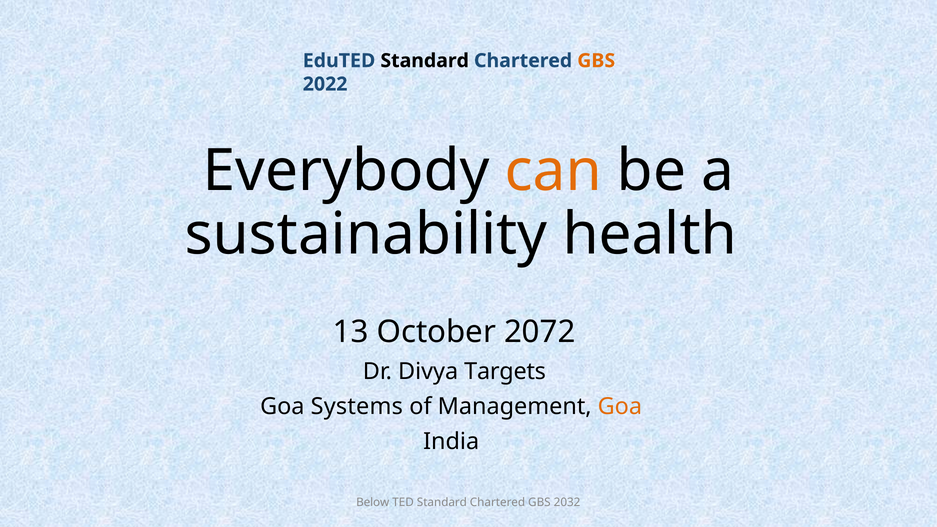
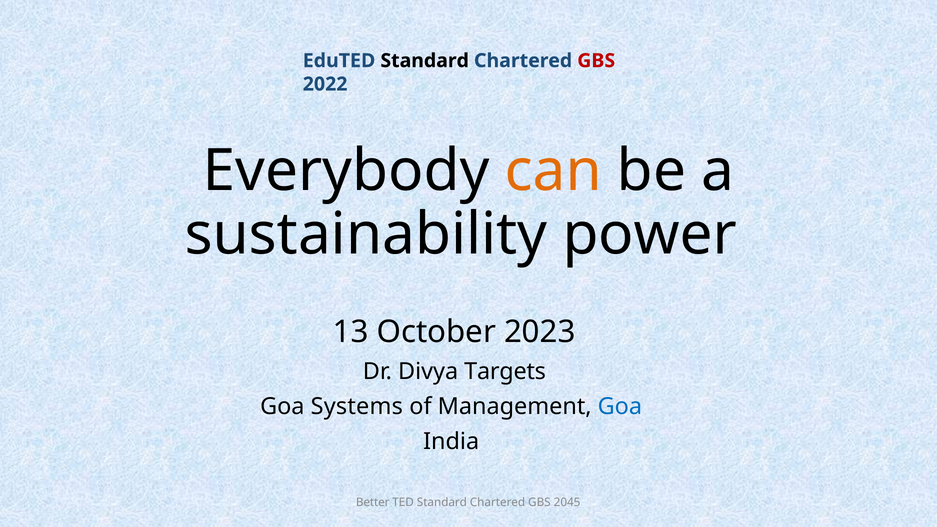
GBS at (596, 61) colour: orange -> red
health: health -> power
2072: 2072 -> 2023
Goa at (620, 406) colour: orange -> blue
Below: Below -> Better
2032: 2032 -> 2045
